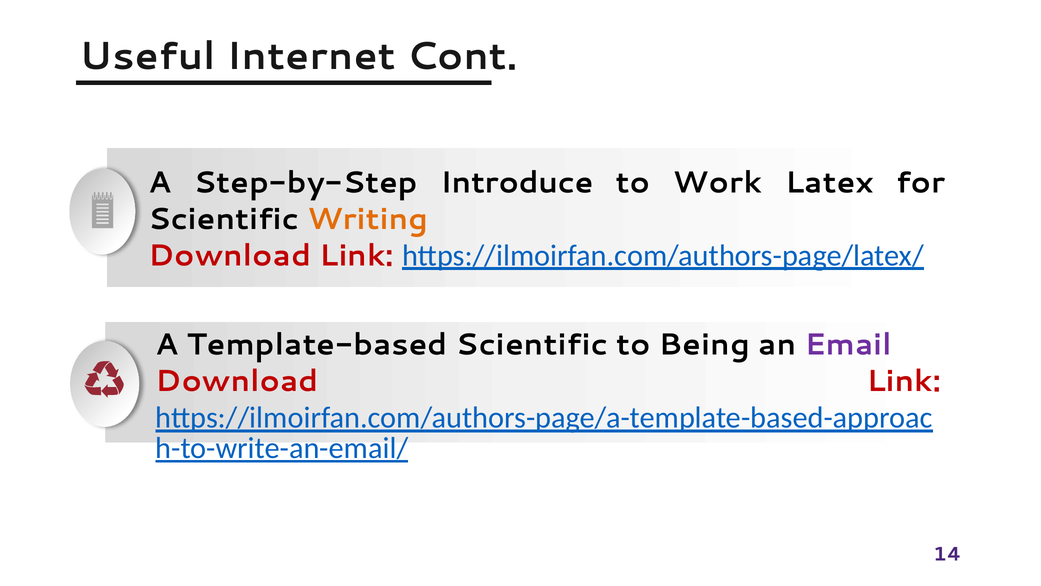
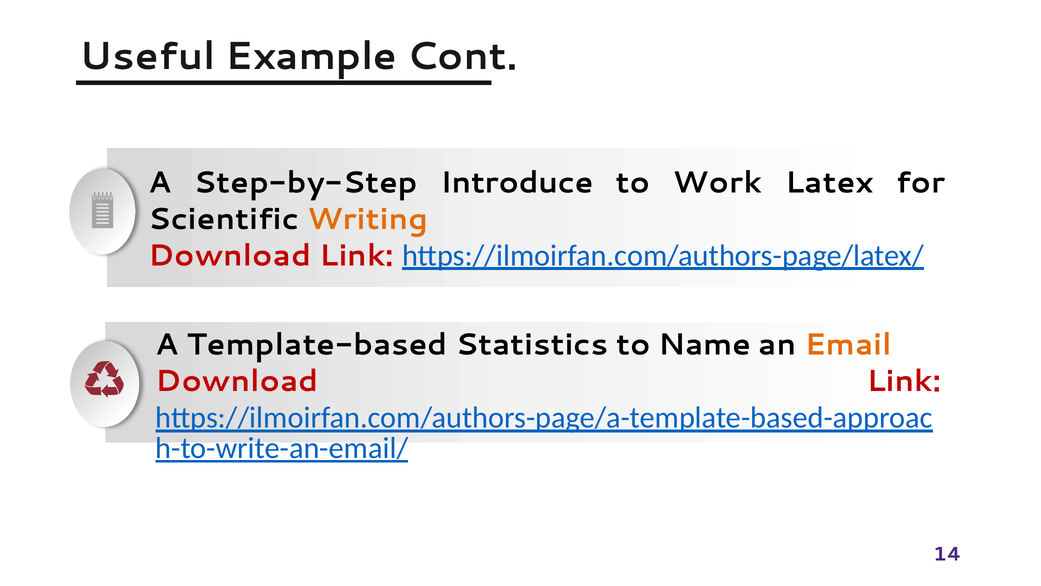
Internet: Internet -> Example
Template-based Scientific: Scientific -> Statistics
Being: Being -> Name
Email colour: purple -> orange
